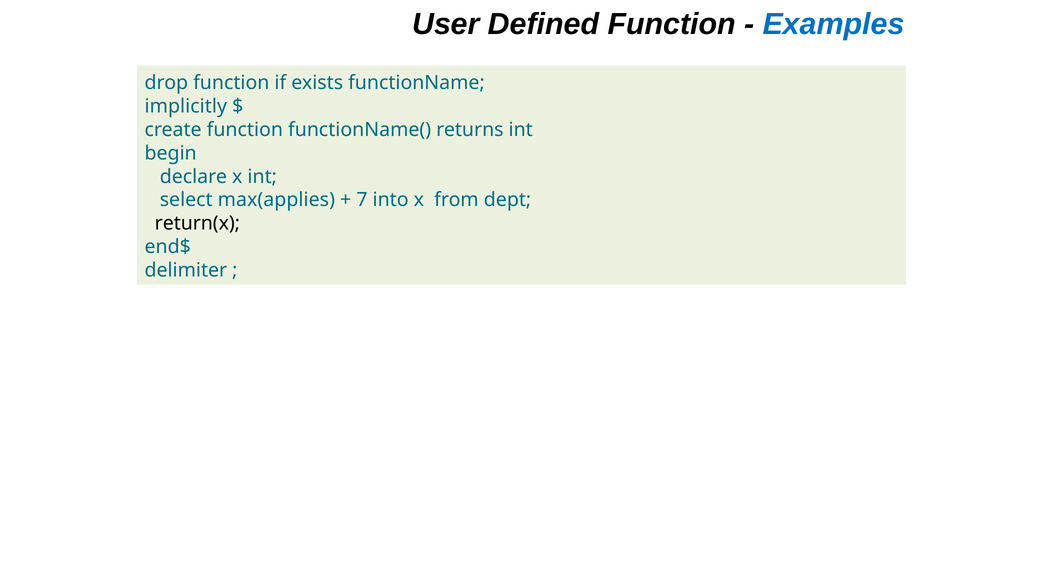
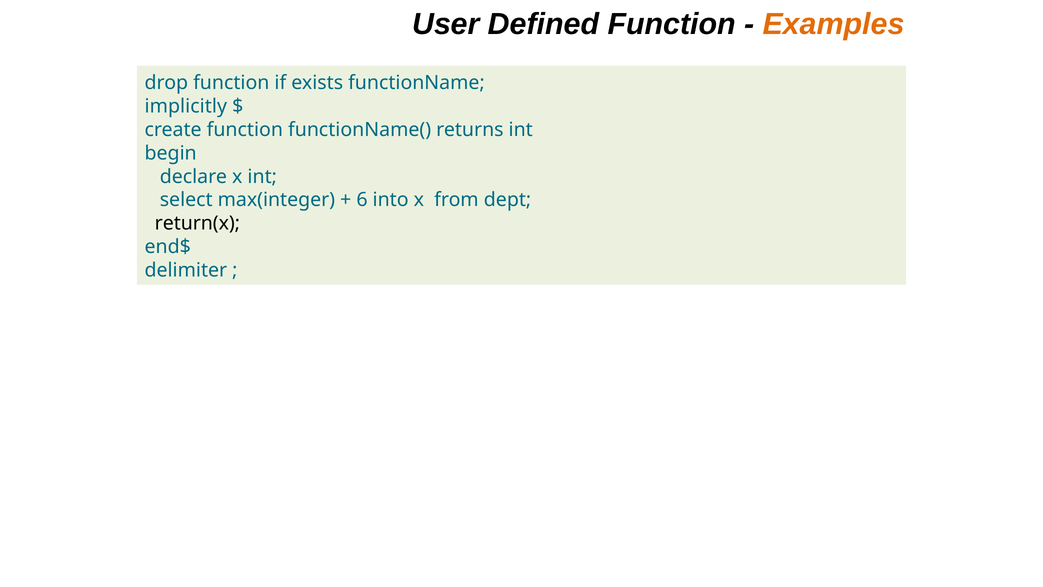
Examples colour: blue -> orange
max(applies: max(applies -> max(integer
7: 7 -> 6
